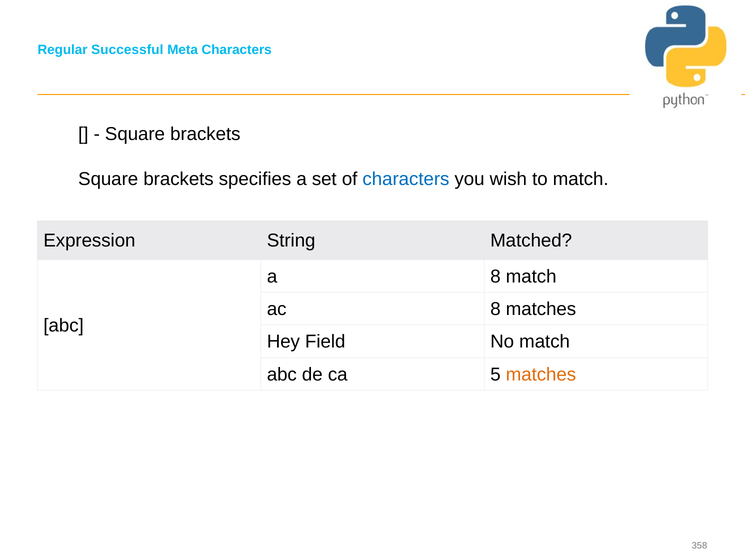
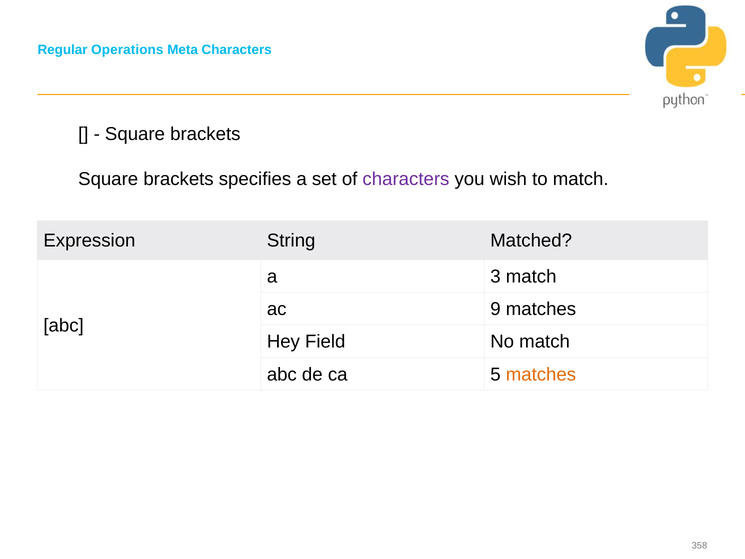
Successful: Successful -> Operations
characters at (406, 179) colour: blue -> purple
a 8: 8 -> 3
ac 8: 8 -> 9
